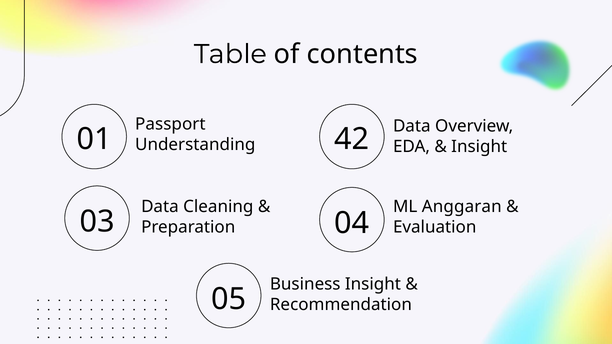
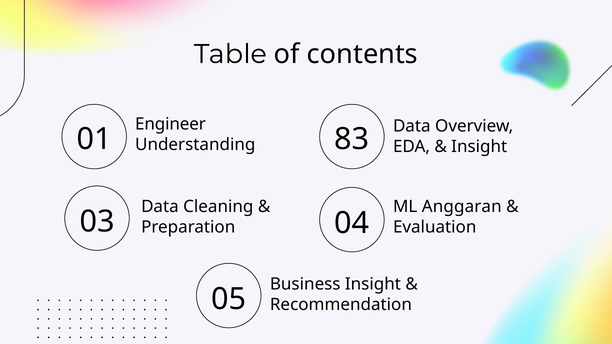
Passport: Passport -> Engineer
42: 42 -> 83
